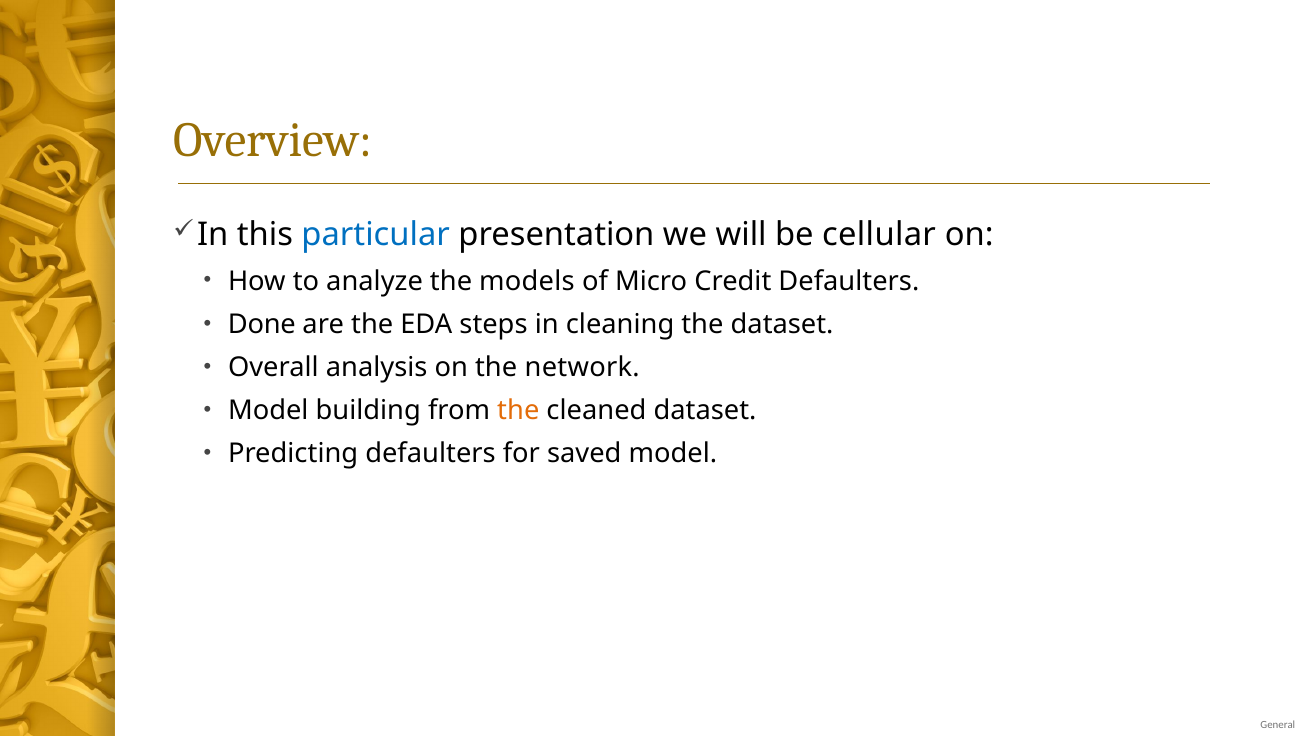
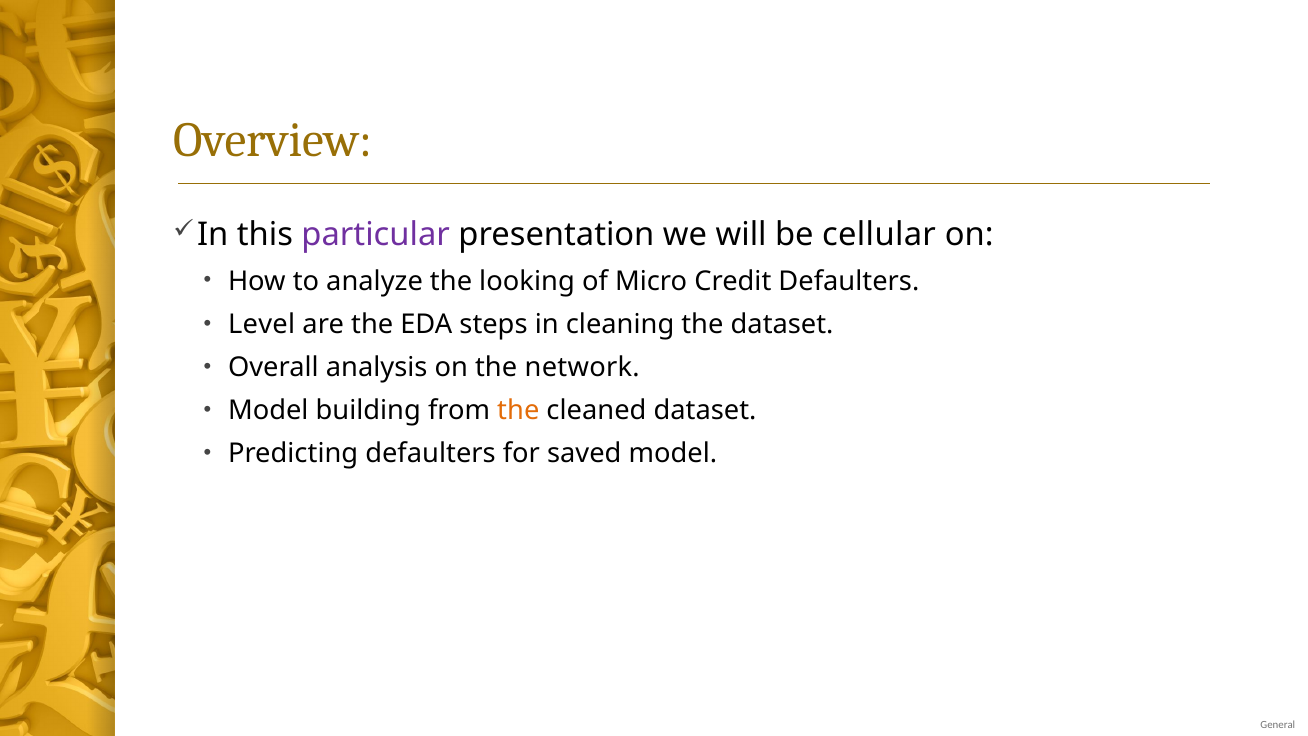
particular colour: blue -> purple
models: models -> looking
Done: Done -> Level
